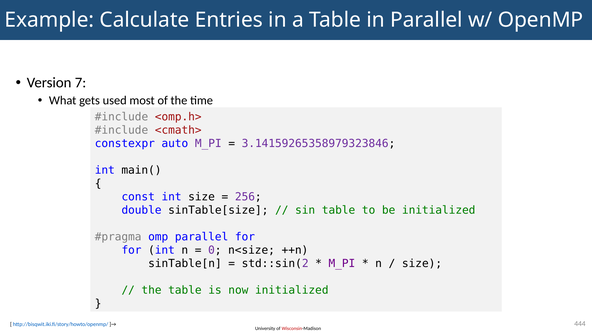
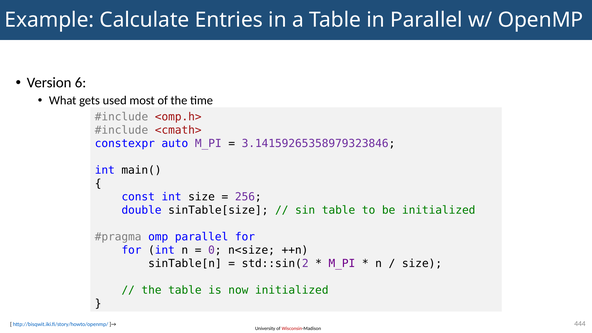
7: 7 -> 6
